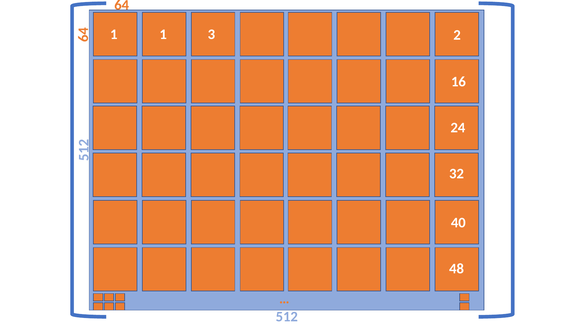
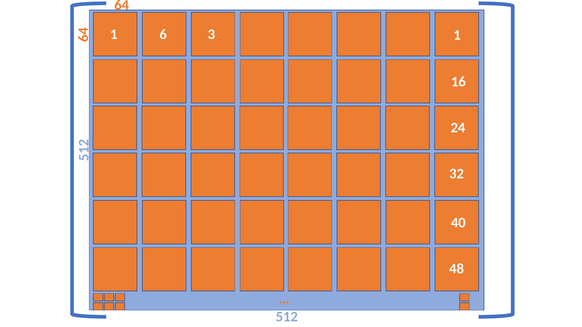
1 1: 1 -> 6
3 2: 2 -> 1
